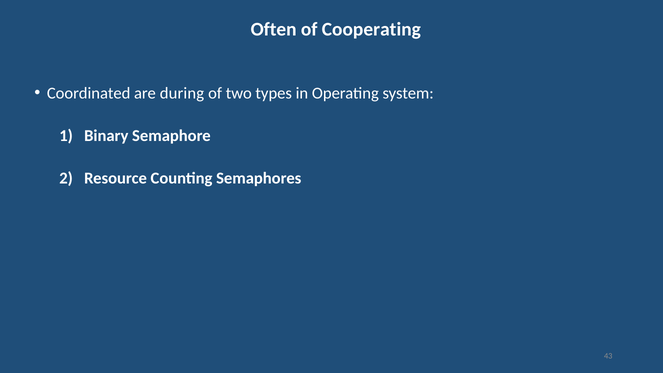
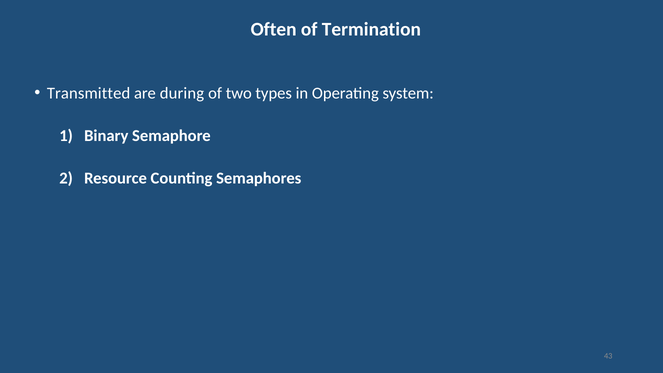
Cooperating: Cooperating -> Termination
Coordinated: Coordinated -> Transmitted
